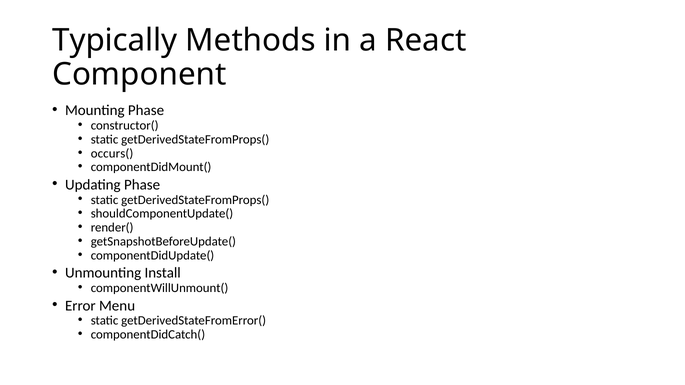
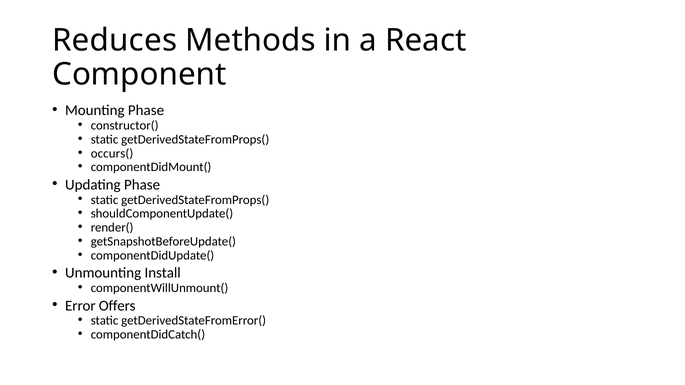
Typically: Typically -> Reduces
Menu: Menu -> Offers
